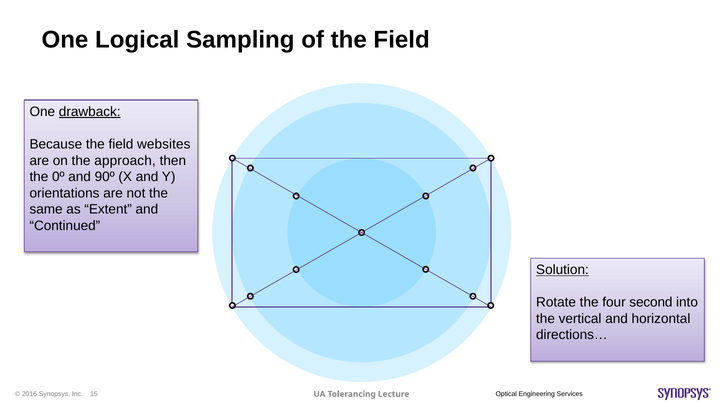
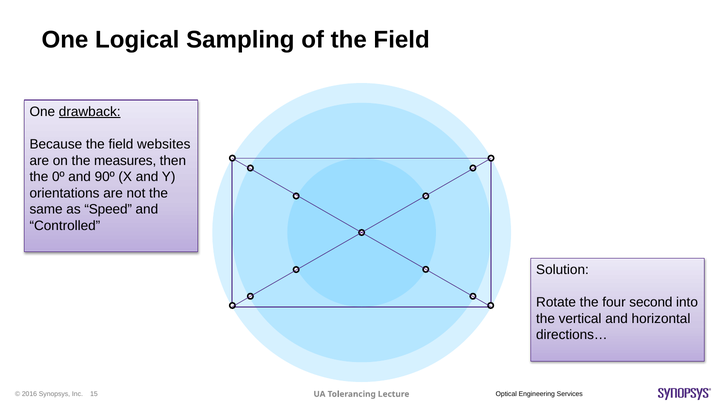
approach: approach -> measures
Extent: Extent -> Speed
Continued: Continued -> Controlled
Solution underline: present -> none
